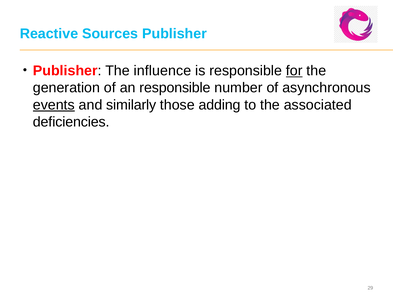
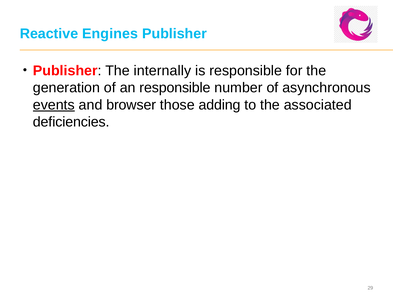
Sources: Sources -> Engines
influence: influence -> internally
for underline: present -> none
similarly: similarly -> browser
